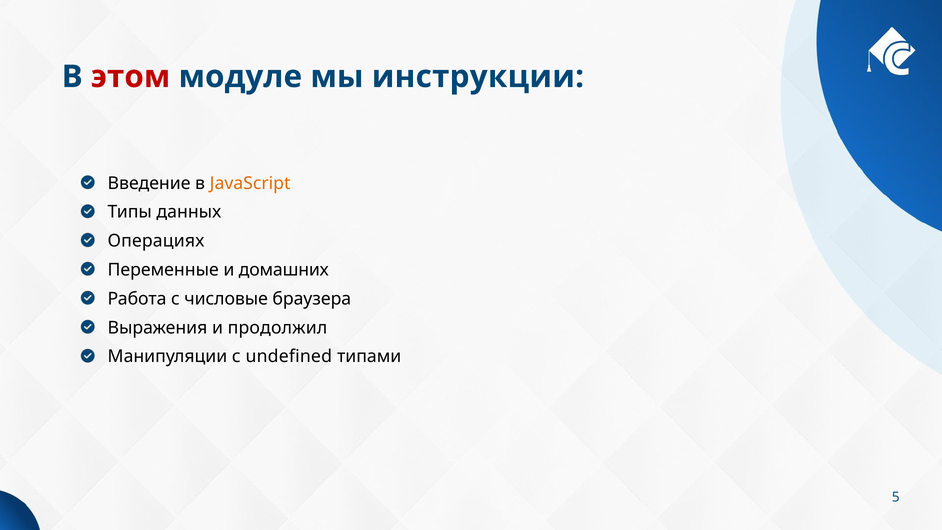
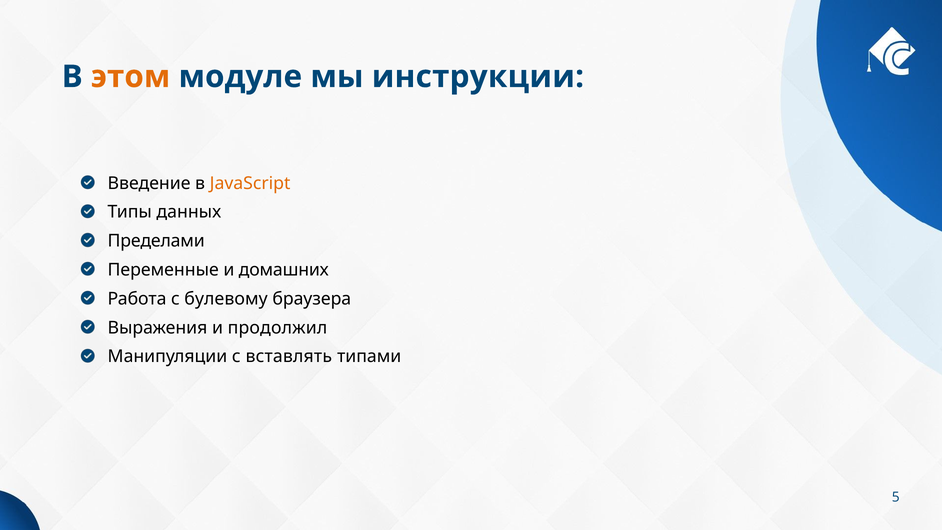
этом colour: red -> orange
Операциях: Операциях -> Пределами
числовые: числовые -> булевому
undefined: undefined -> вставлять
